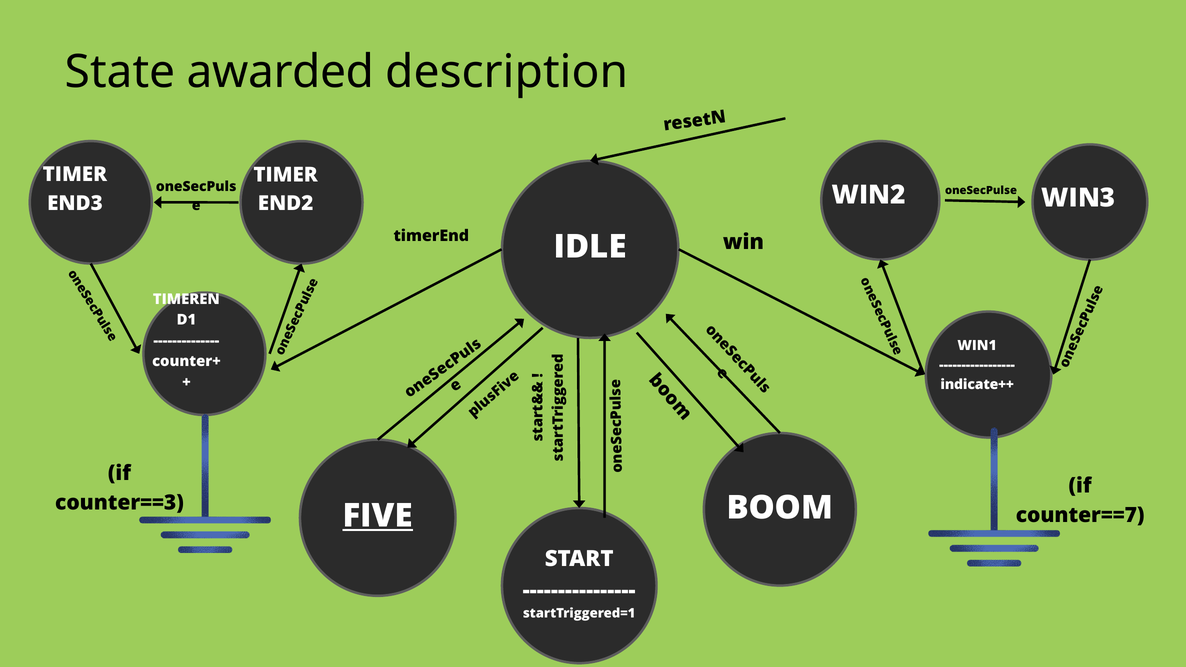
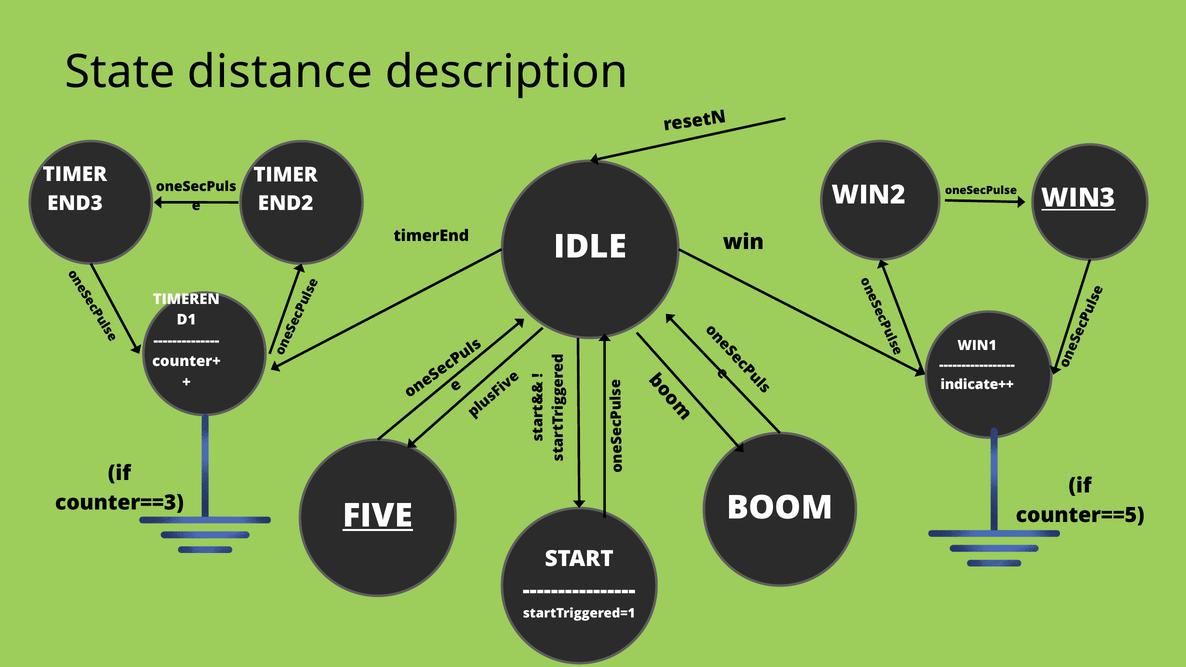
awarded: awarded -> distance
WIN3 underline: none -> present
counter==7: counter==7 -> counter==5
